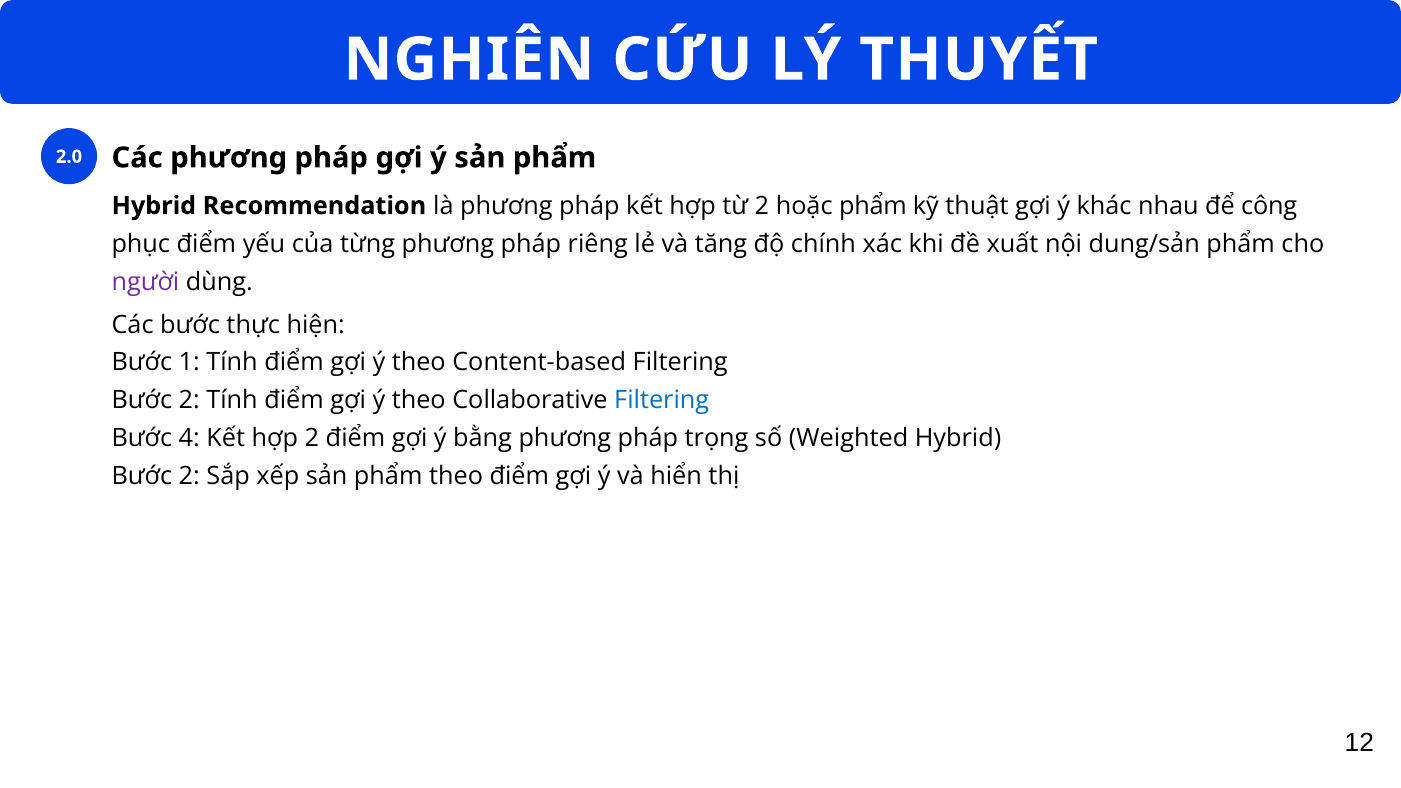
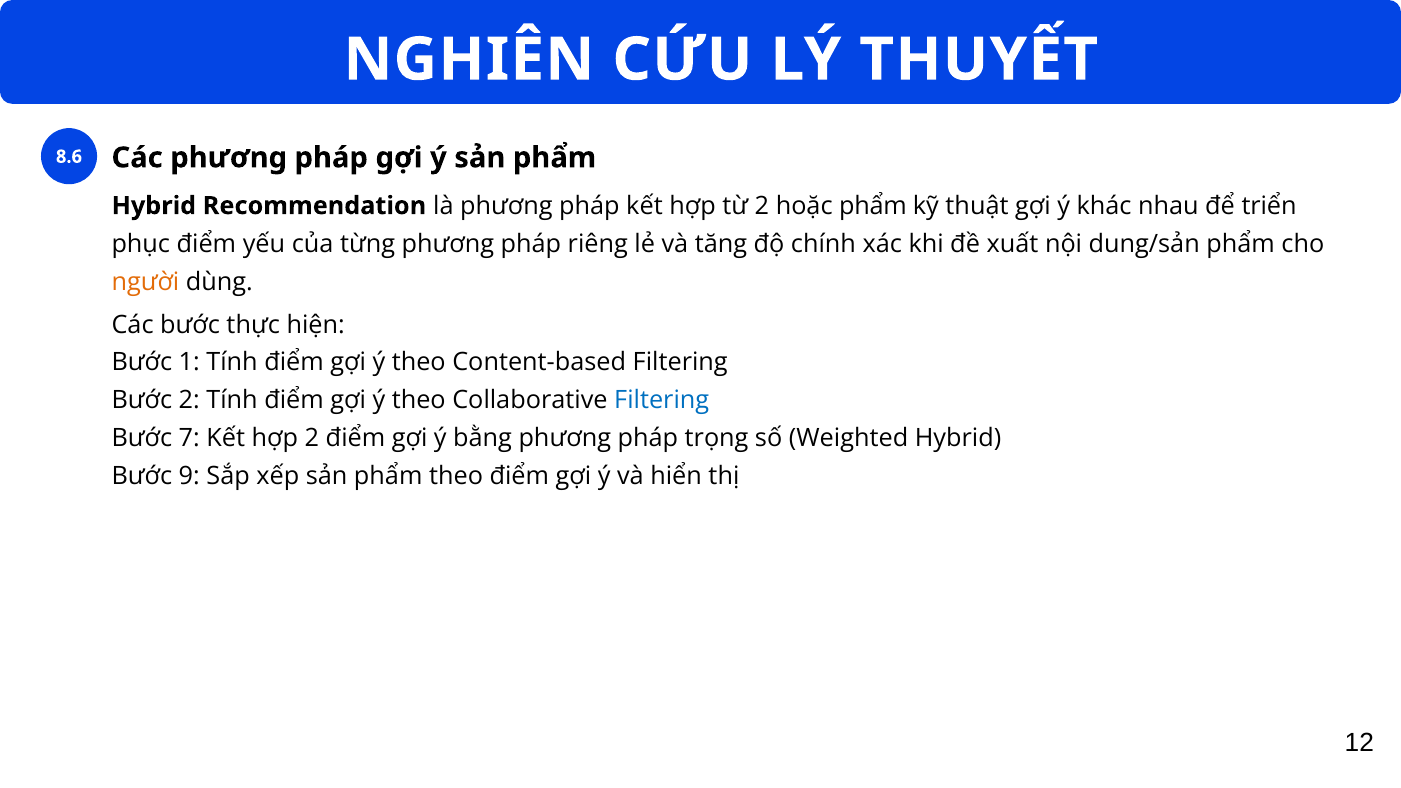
2.0: 2.0 -> 8.6
công: công -> triển
người colour: purple -> orange
4: 4 -> 7
2 at (189, 476): 2 -> 9
